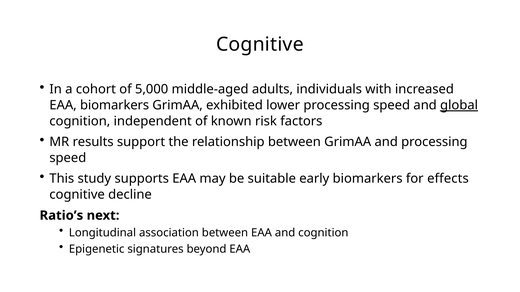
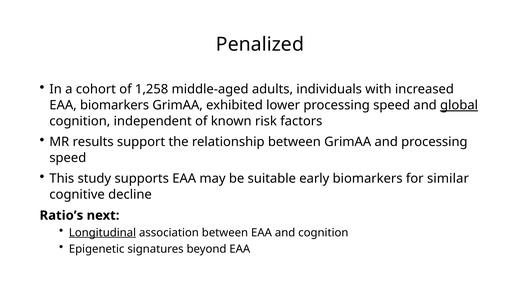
Cognitive at (260, 45): Cognitive -> Penalized
5,000: 5,000 -> 1,258
effects: effects -> similar
Longitudinal underline: none -> present
